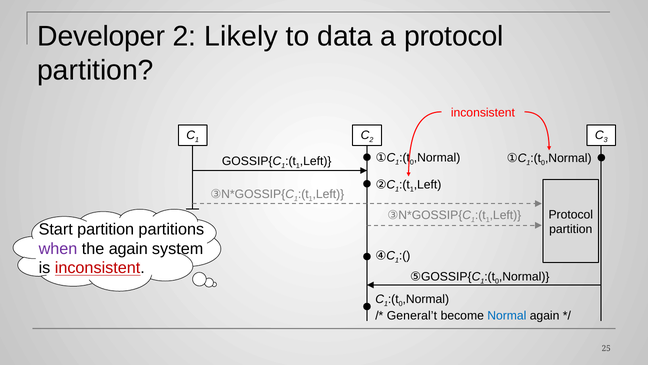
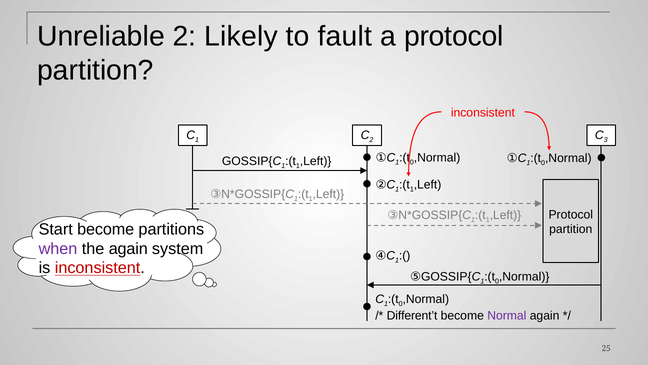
Developer: Developer -> Unreliable
data: data -> fault
Start partition: partition -> become
General’t: General’t -> Different’t
Normal colour: blue -> purple
